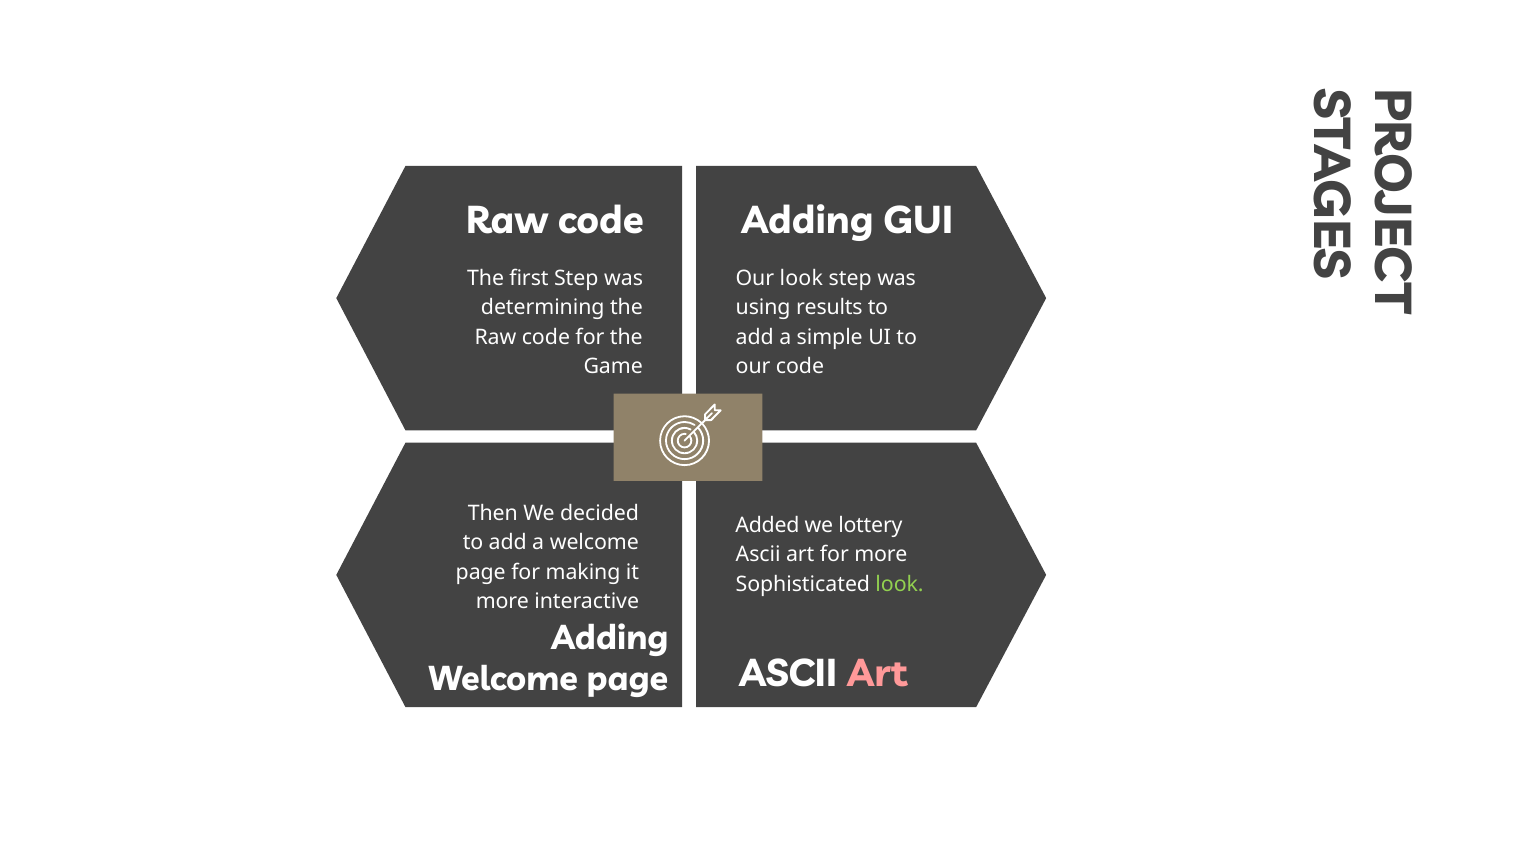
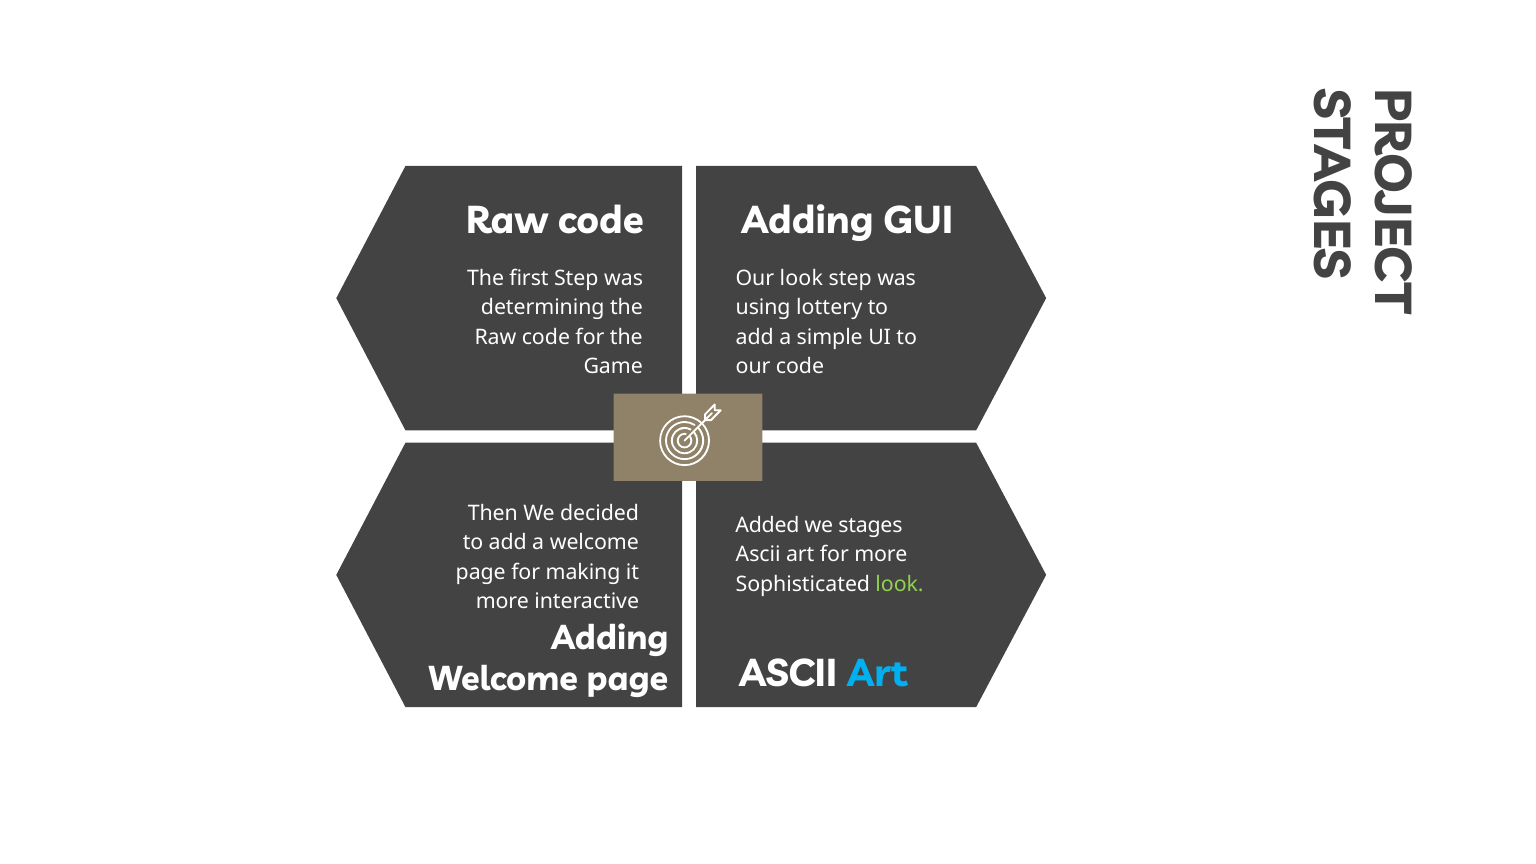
results: results -> lottery
lottery: lottery -> stages
Art at (878, 674) colour: pink -> light blue
